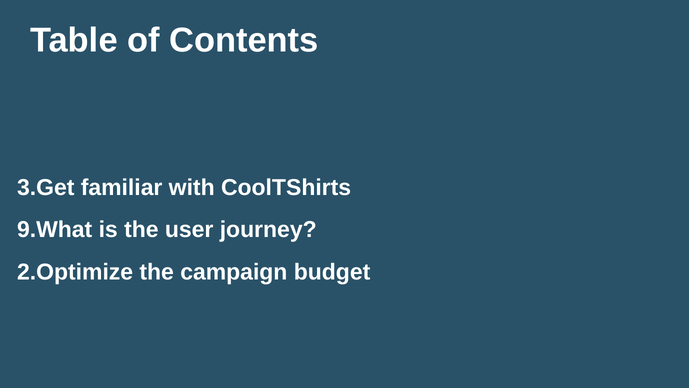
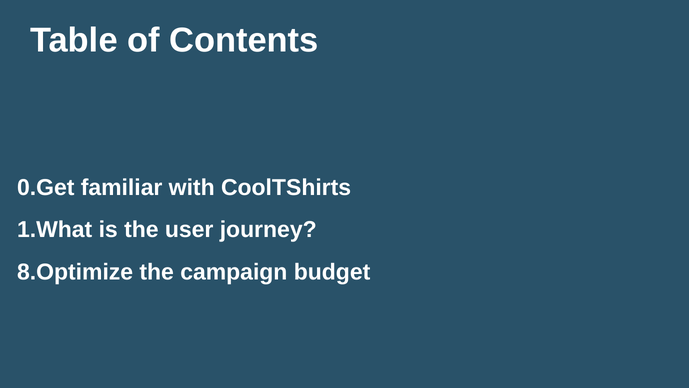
3.Get: 3.Get -> 0.Get
9.What: 9.What -> 1.What
2.Optimize: 2.Optimize -> 8.Optimize
